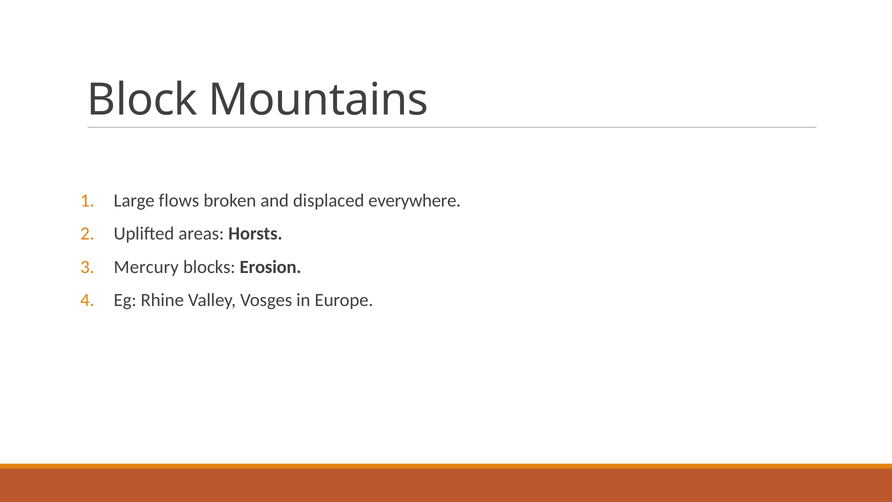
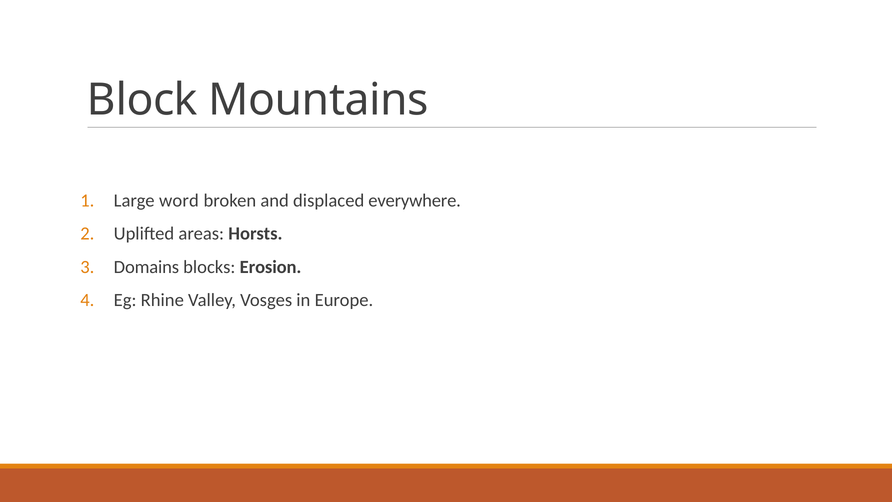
flows: flows -> word
Mercury: Mercury -> Domains
